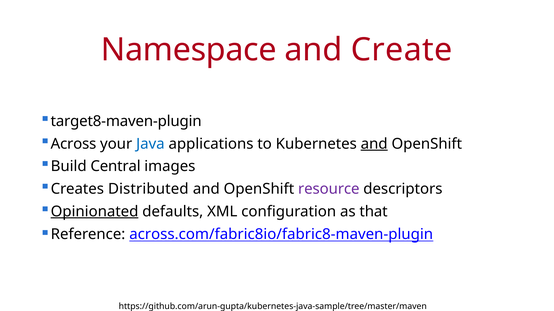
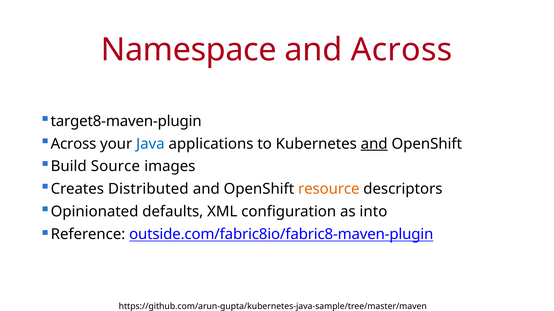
and Create: Create -> Across
Central: Central -> Source
resource colour: purple -> orange
Opinionated underline: present -> none
that: that -> into
across.com/fabric8io/fabric8-maven-plugin: across.com/fabric8io/fabric8-maven-plugin -> outside.com/fabric8io/fabric8-maven-plugin
